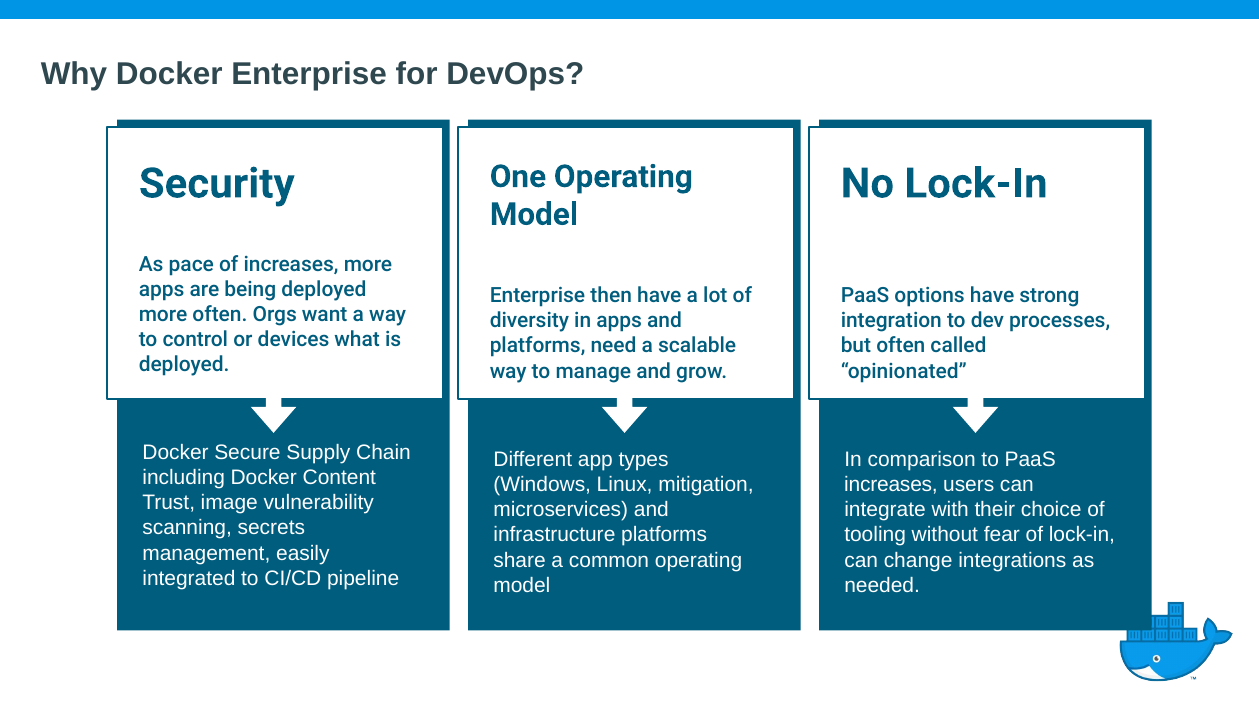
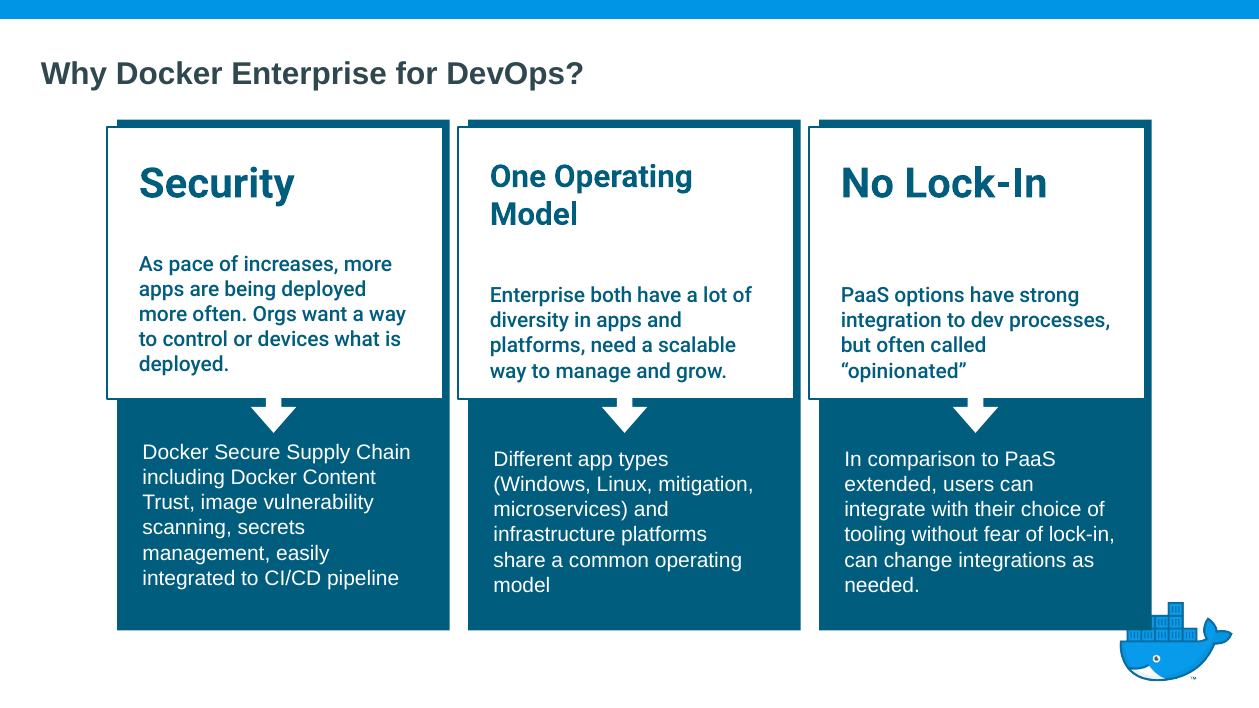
then: then -> both
increases at (891, 485): increases -> extended
